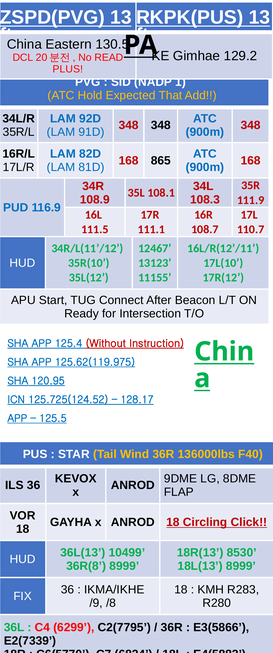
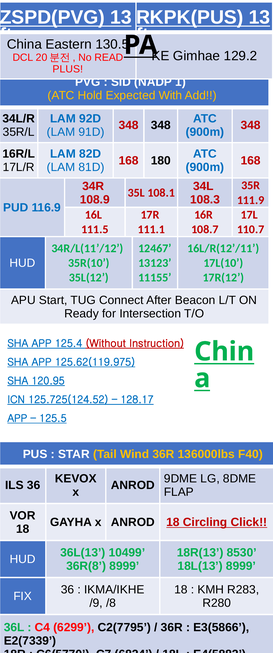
That: That -> With
865: 865 -> 180
